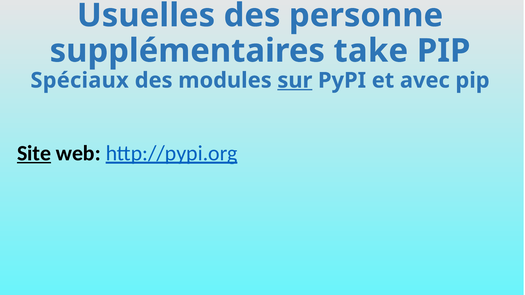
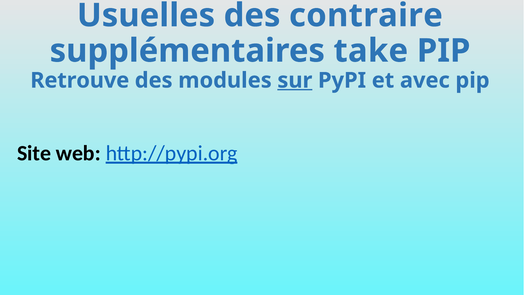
personne: personne -> contraire
Spéciaux: Spéciaux -> Retrouve
Site underline: present -> none
